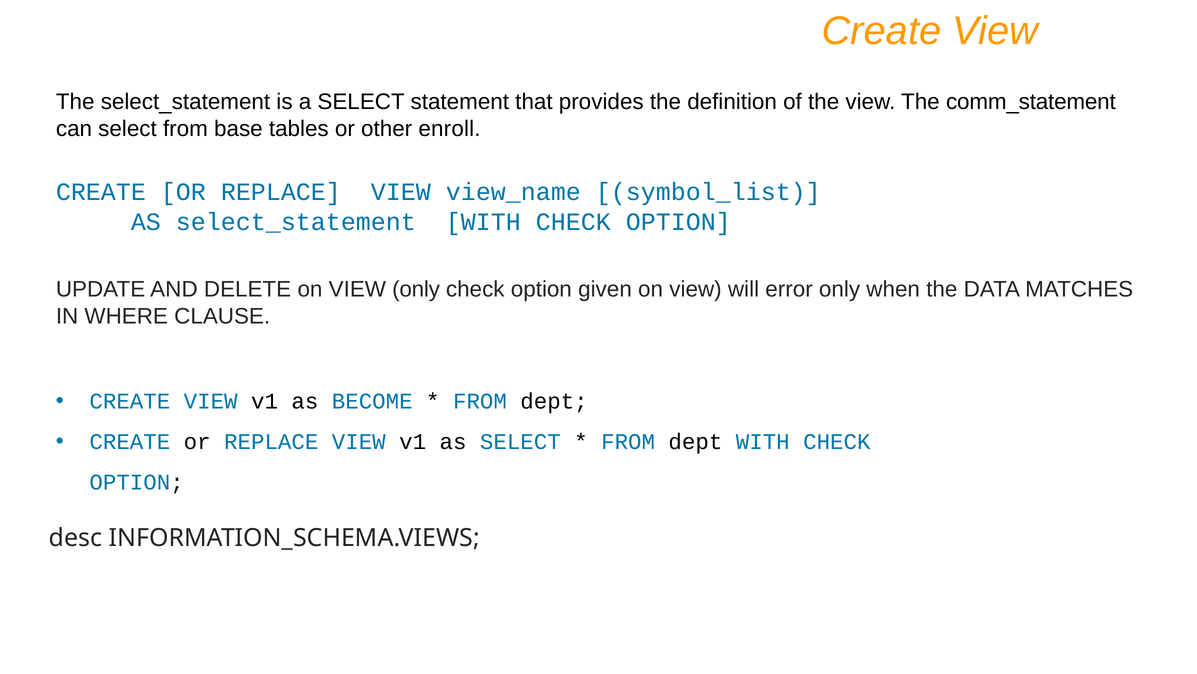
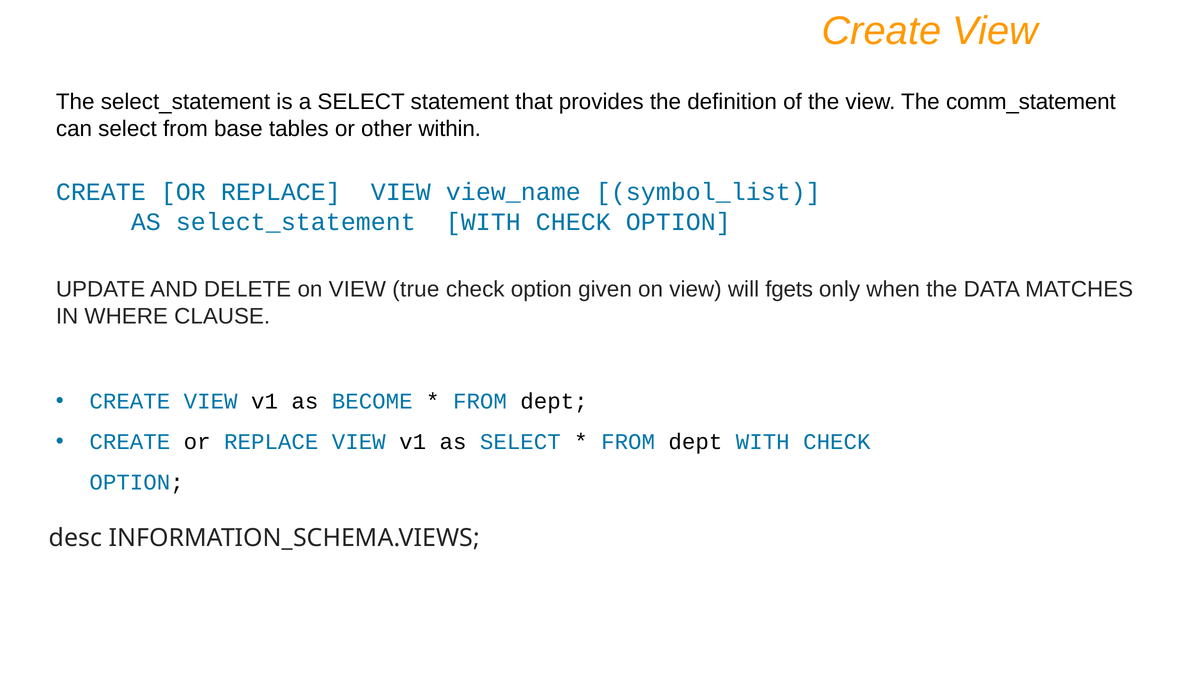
enroll: enroll -> within
VIEW only: only -> true
error: error -> fgets
